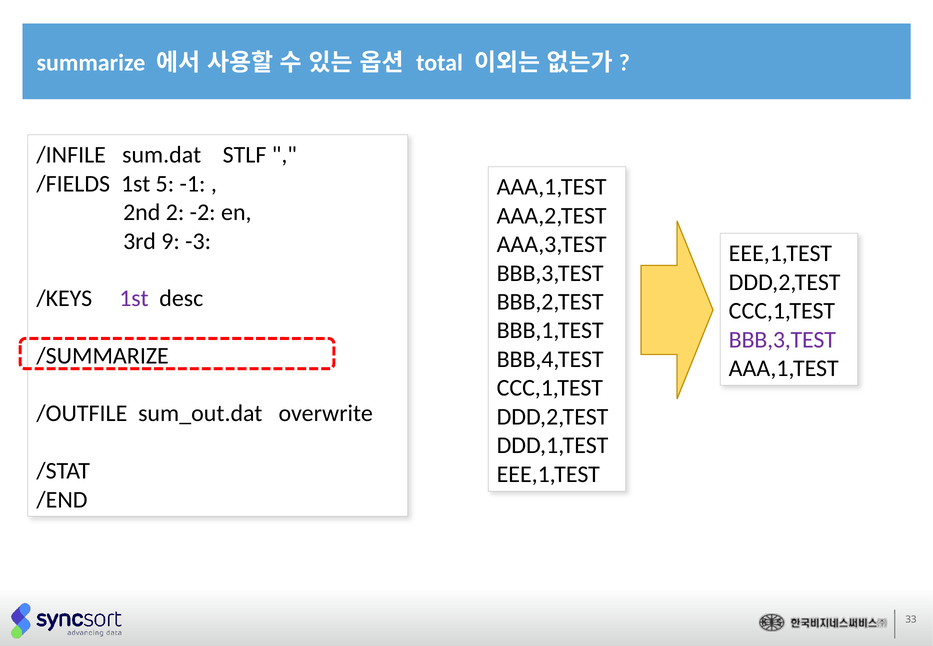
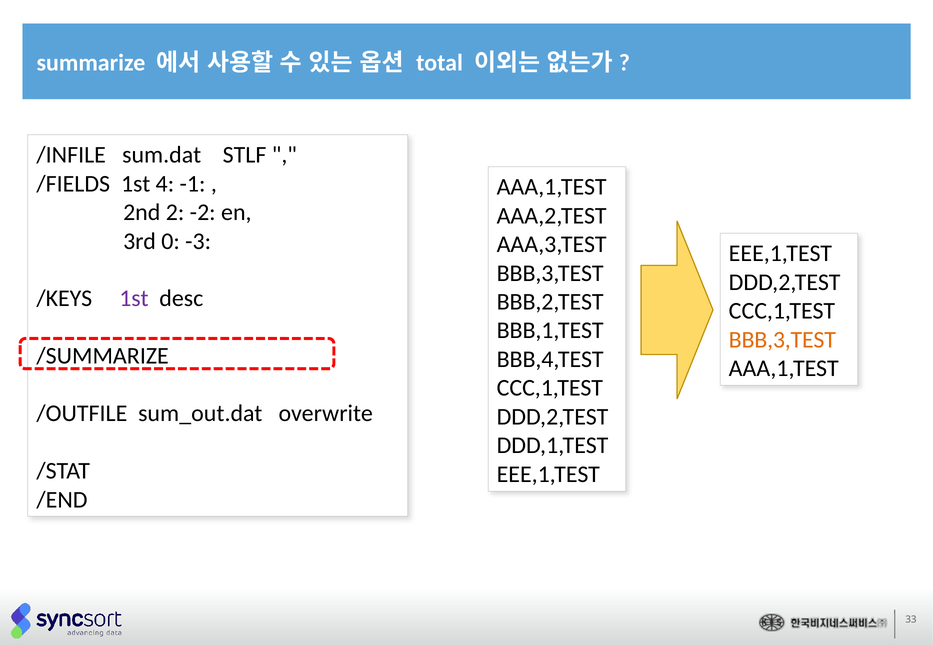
5: 5 -> 4
9: 9 -> 0
BBB,3,TEST at (782, 340) colour: purple -> orange
